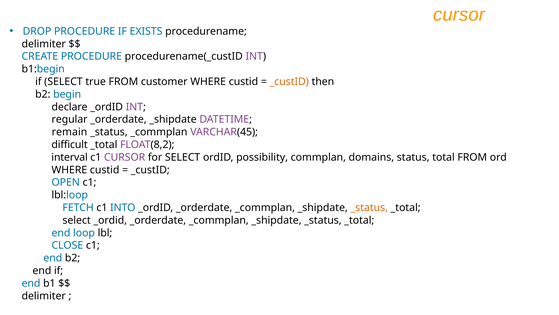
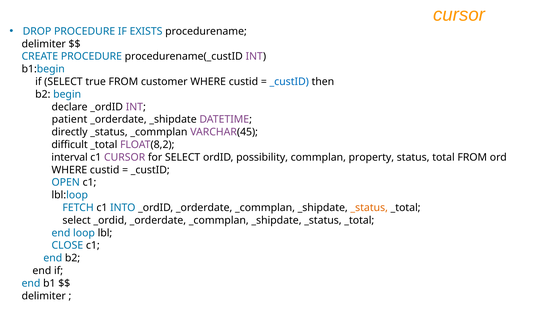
_custID at (289, 82) colour: orange -> blue
regular: regular -> patient
remain: remain -> directly
domains: domains -> property
